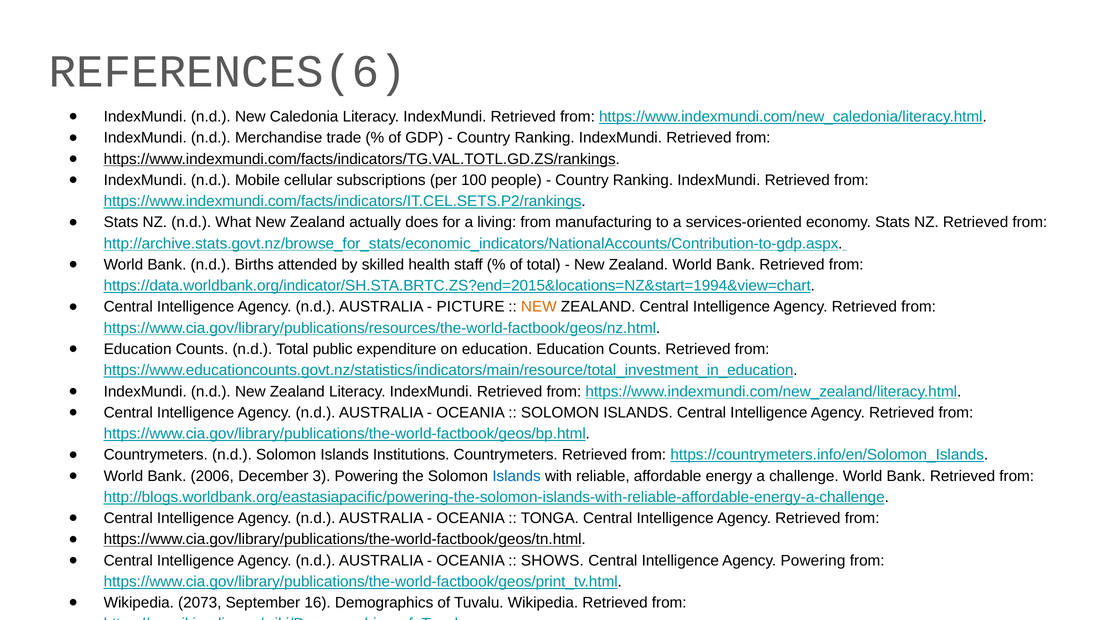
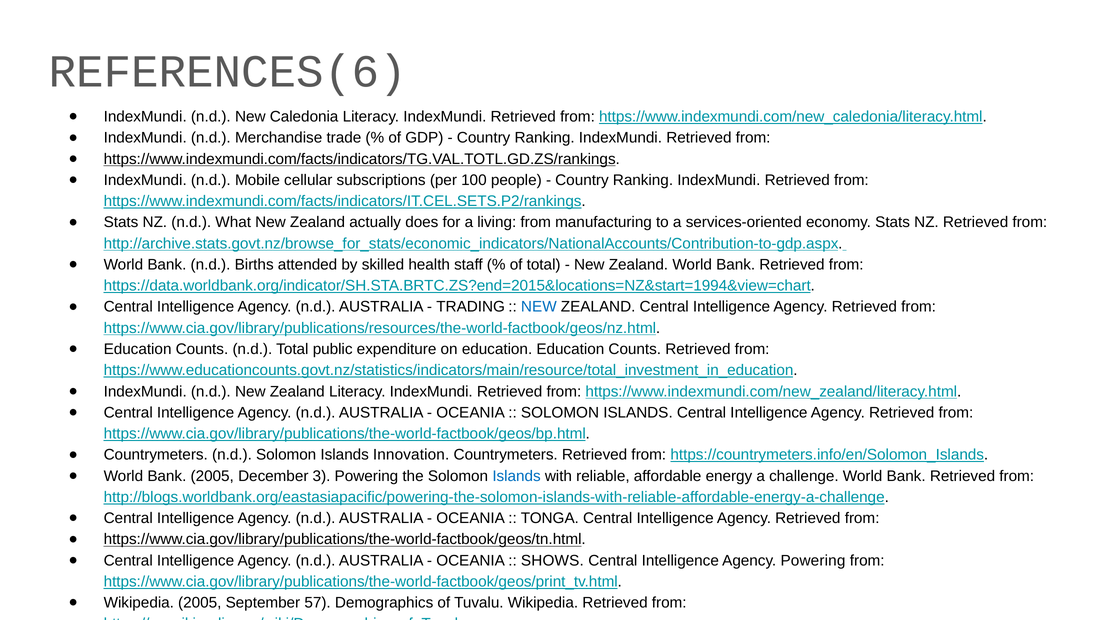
PICTURE: PICTURE -> TRADING
NEW at (539, 307) colour: orange -> blue
Institutions: Institutions -> Innovation
Bank 2006: 2006 -> 2005
Wikipedia 2073: 2073 -> 2005
16: 16 -> 57
